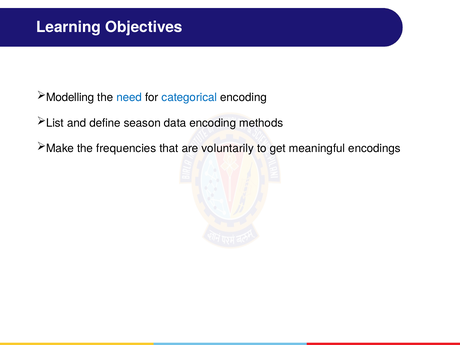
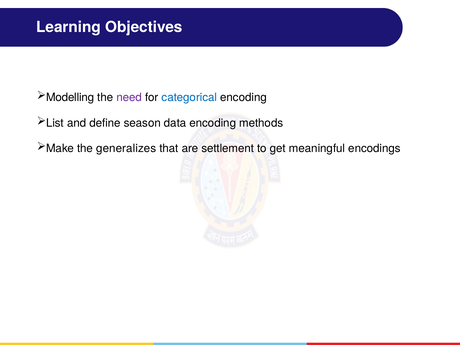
need colour: blue -> purple
frequencies: frequencies -> generalizes
voluntarily: voluntarily -> settlement
